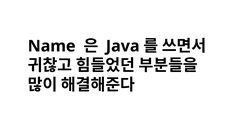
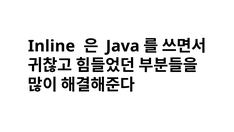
Name: Name -> Inline
